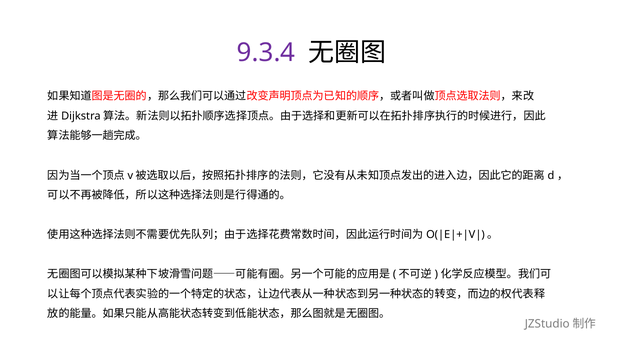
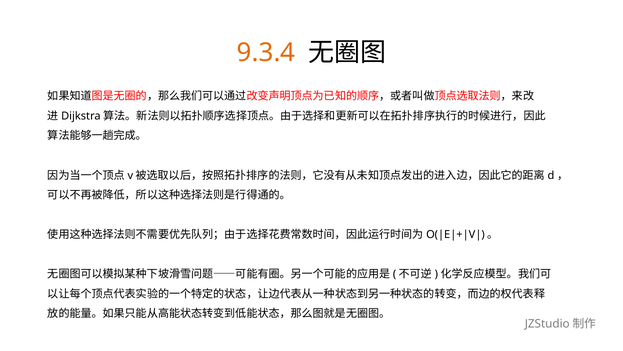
9.3.4 colour: purple -> orange
